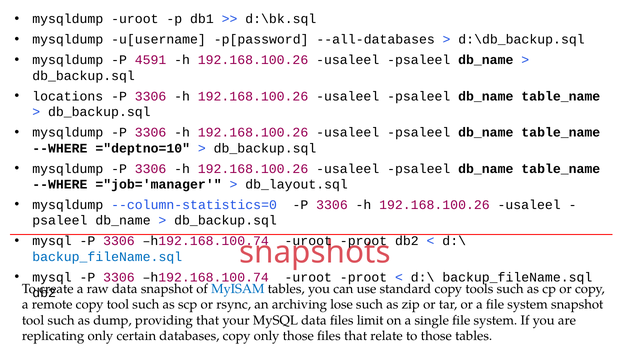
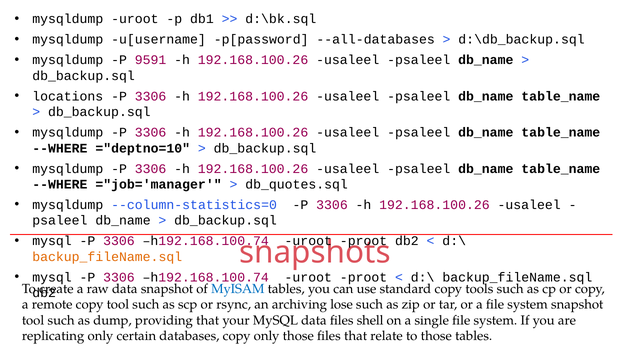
4591: 4591 -> 9591
db_layout.sql: db_layout.sql -> db_quotes.sql
backup_fileName.sql at (107, 257) colour: blue -> orange
limit: limit -> shell
